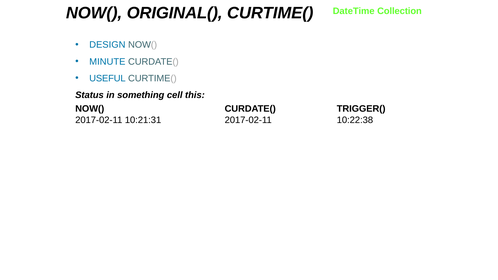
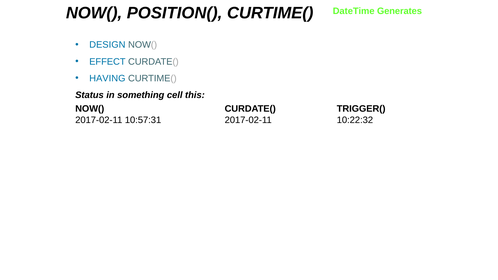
ORIGINAL(: ORIGINAL( -> POSITION(
Collection: Collection -> Generates
MINUTE: MINUTE -> EFFECT
USEFUL: USEFUL -> HAVING
10:21:31: 10:21:31 -> 10:57:31
10:22:38: 10:22:38 -> 10:22:32
